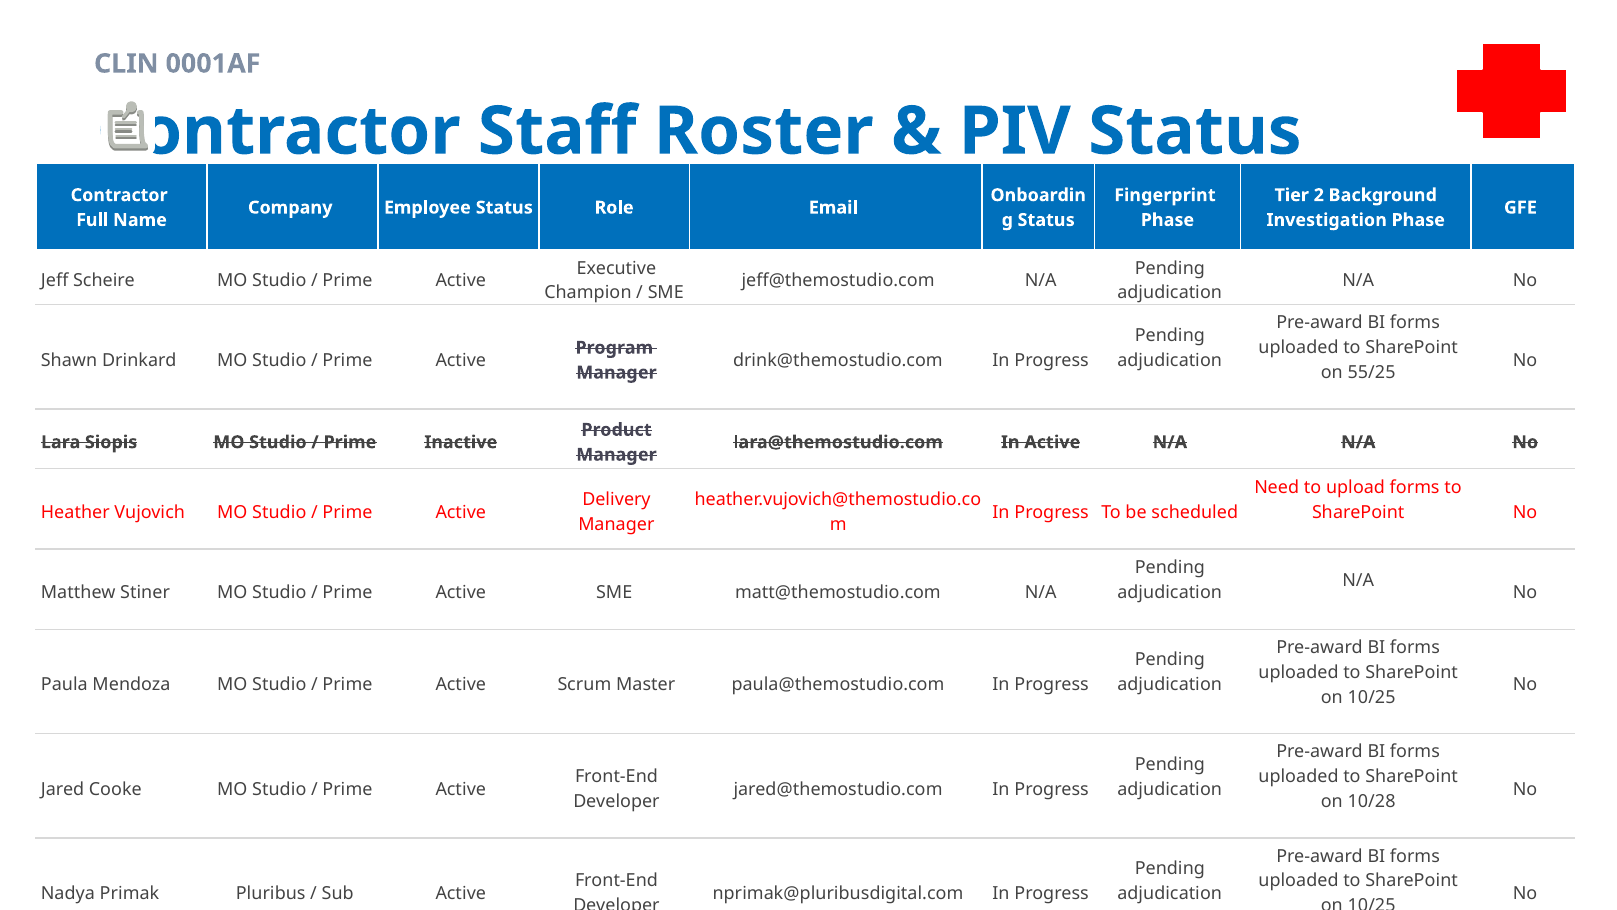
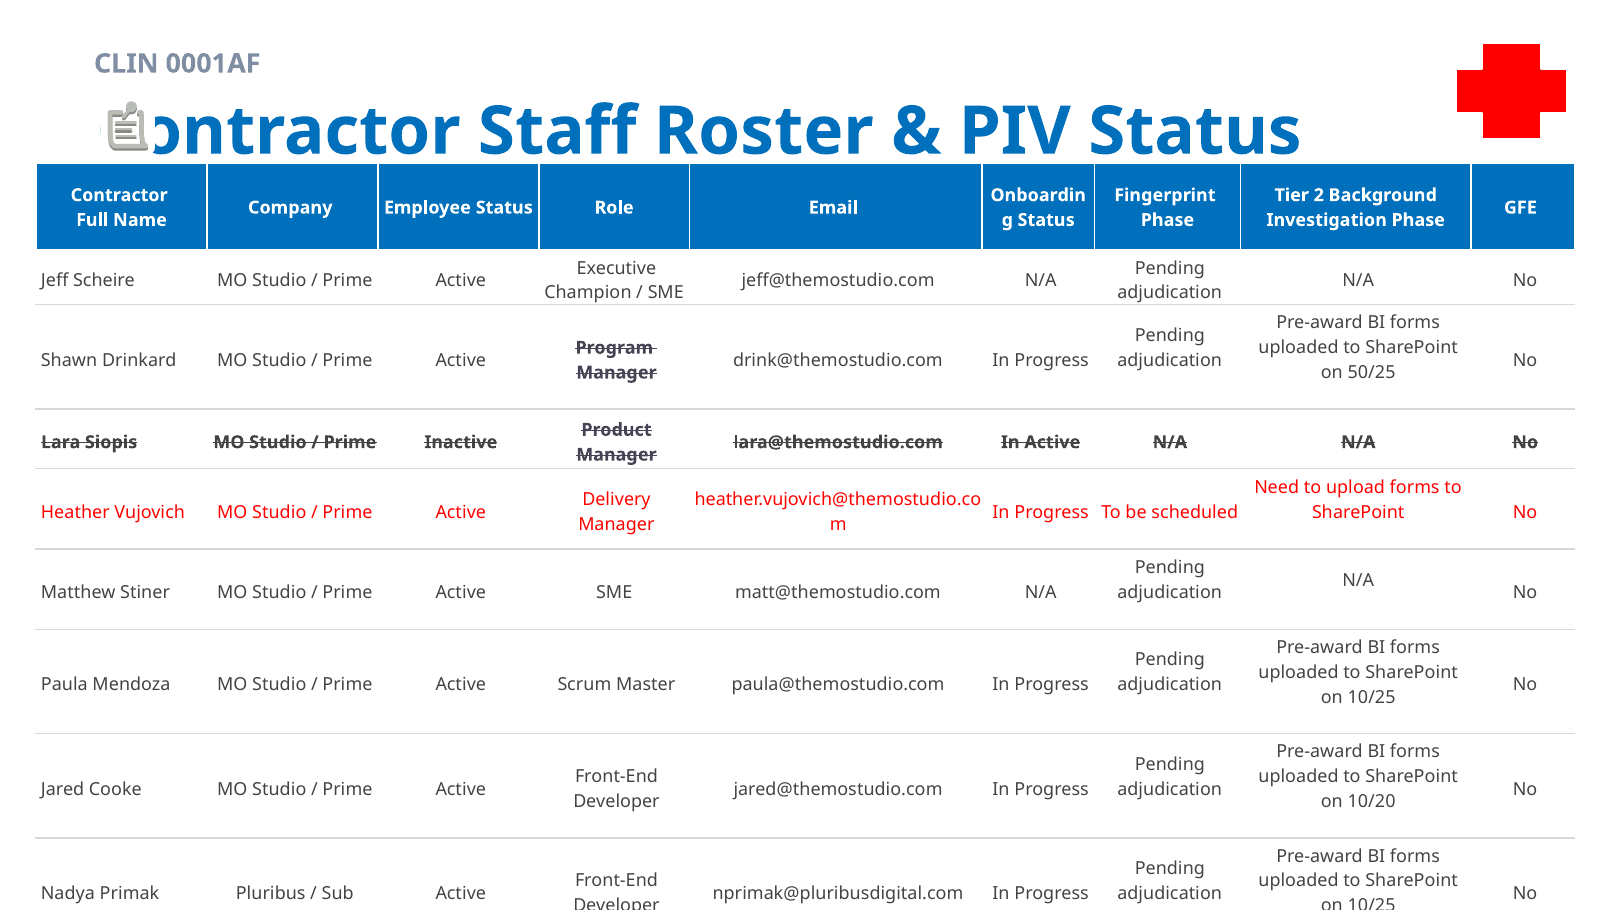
55/25: 55/25 -> 50/25
10/28: 10/28 -> 10/20
